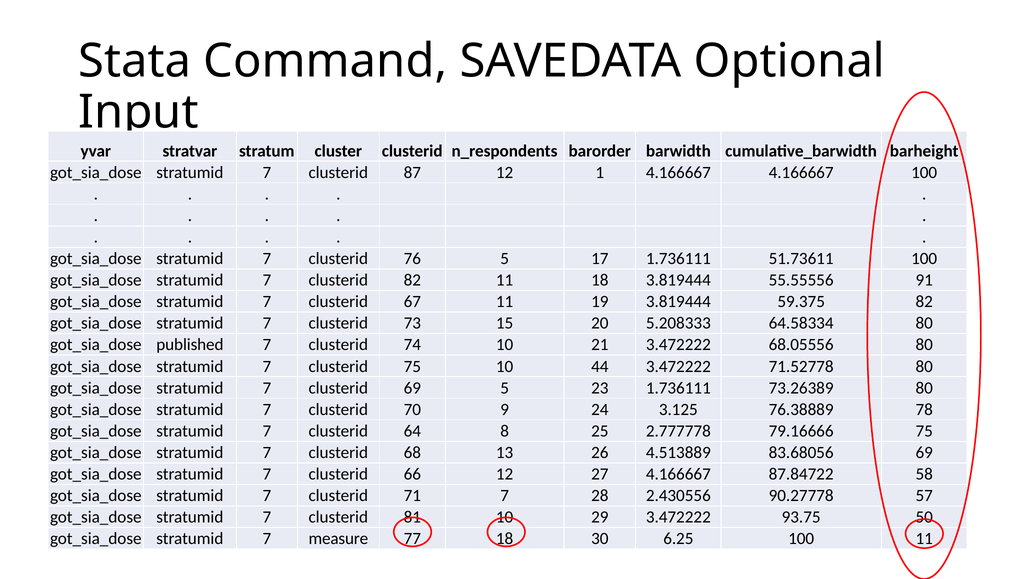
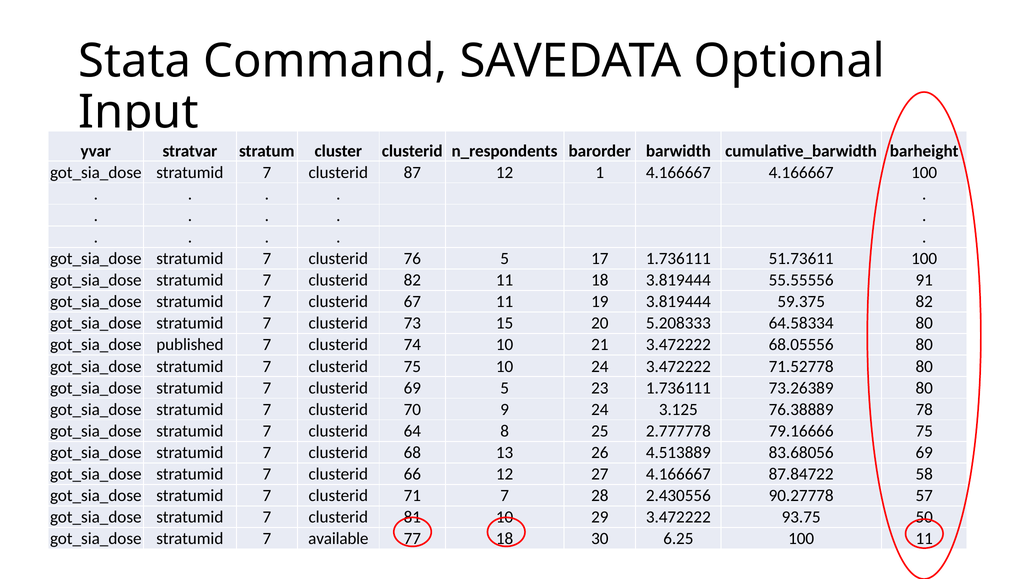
10 44: 44 -> 24
measure: measure -> available
